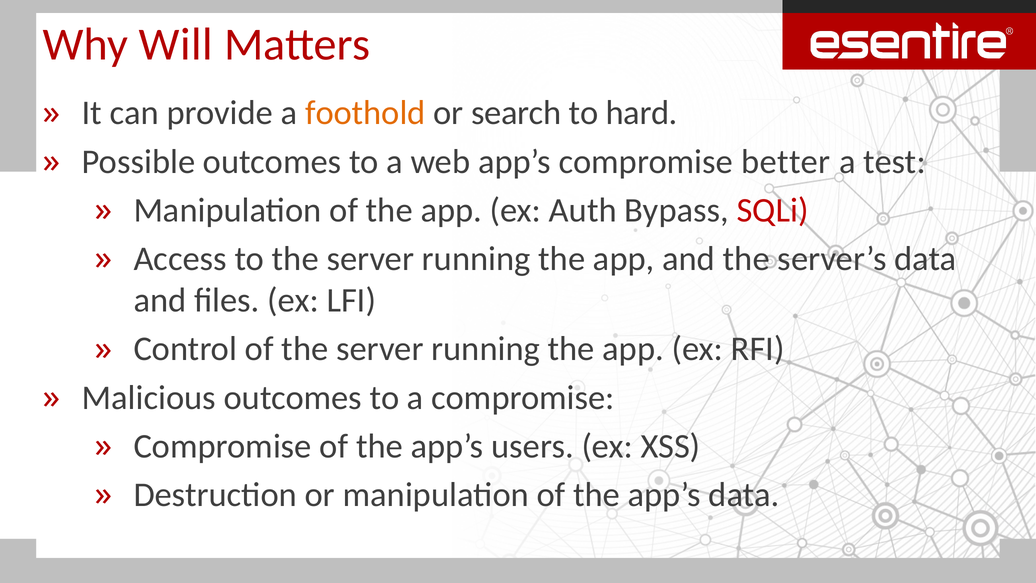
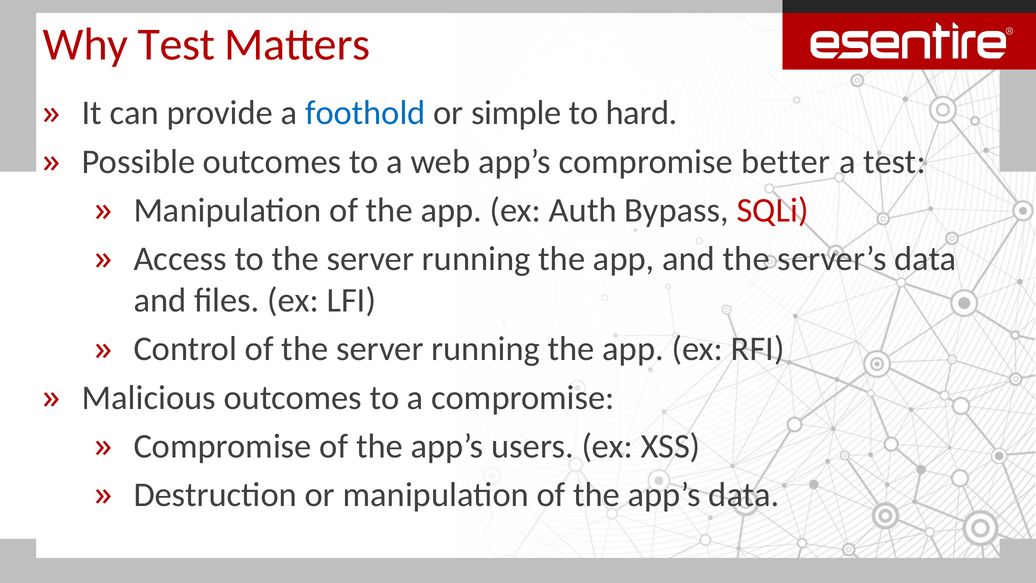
Why Will: Will -> Test
foothold colour: orange -> blue
search: search -> simple
